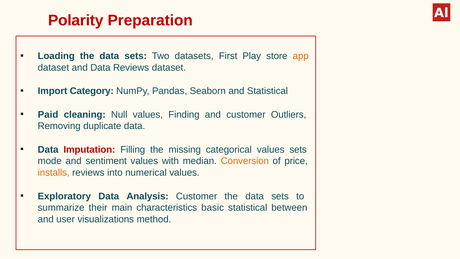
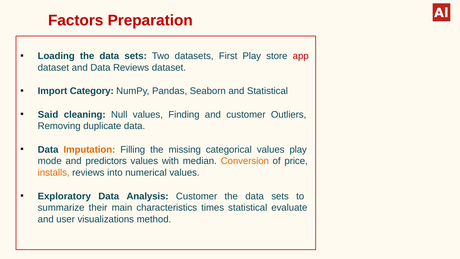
Polarity: Polarity -> Factors
app colour: orange -> red
Paid: Paid -> Said
Imputation colour: red -> orange
values sets: sets -> play
sentiment: sentiment -> predictors
basic: basic -> times
between: between -> evaluate
